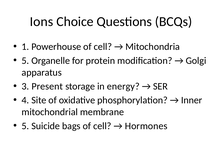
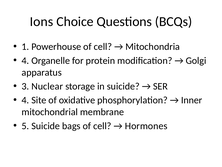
5 at (25, 60): 5 -> 4
Present: Present -> Nuclear
in energy: energy -> suicide
